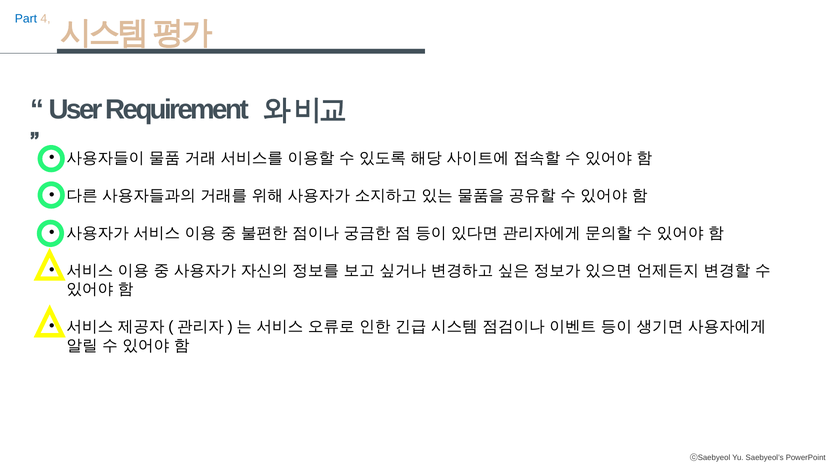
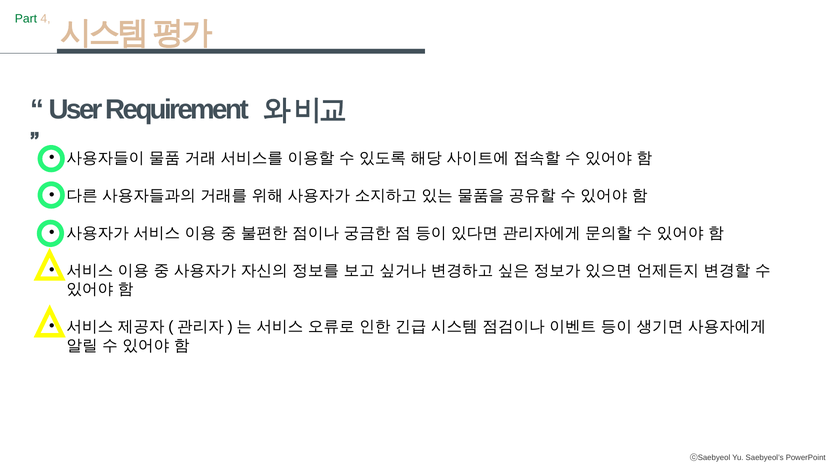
Part colour: blue -> green
